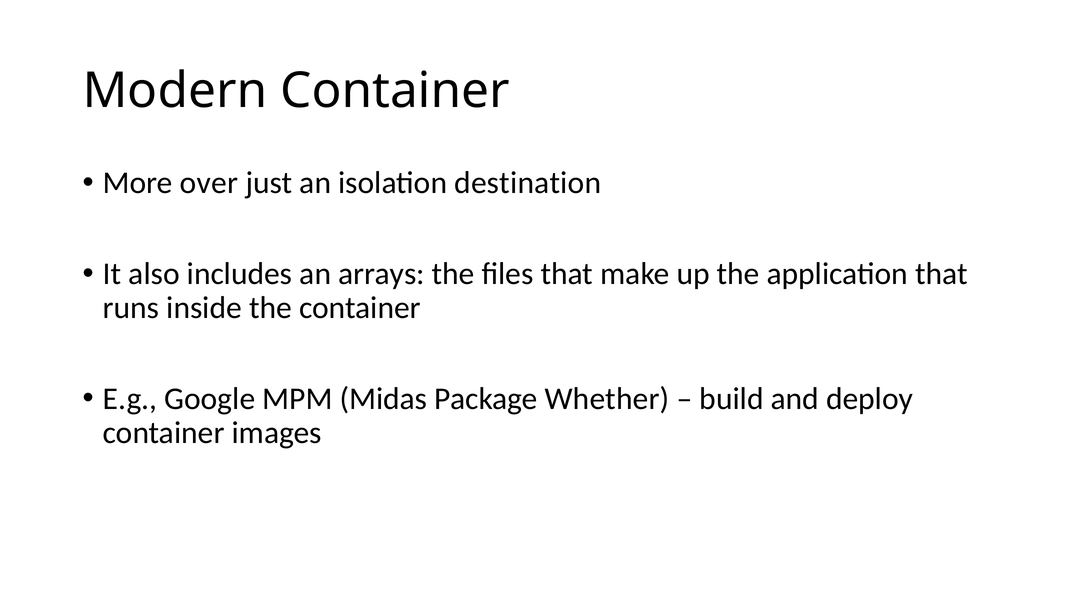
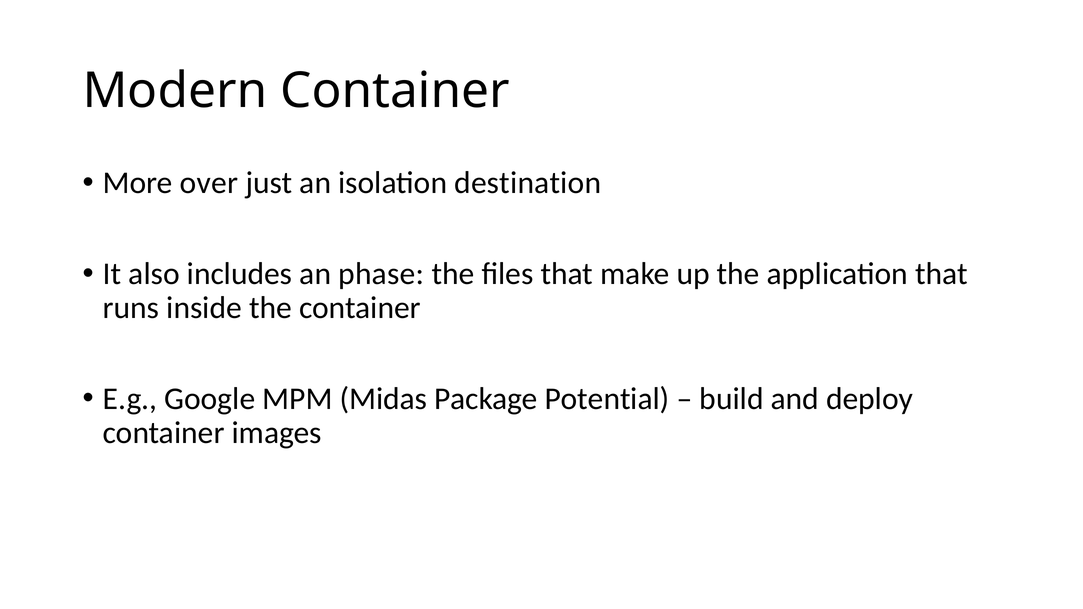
arrays: arrays -> phase
Whether: Whether -> Potential
